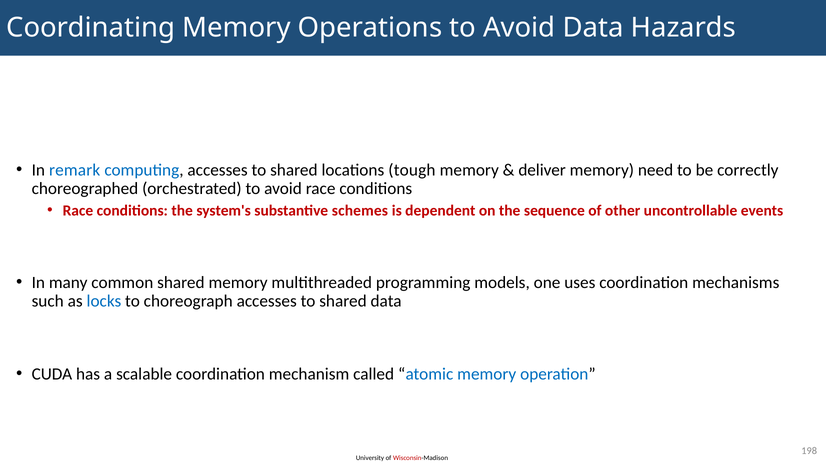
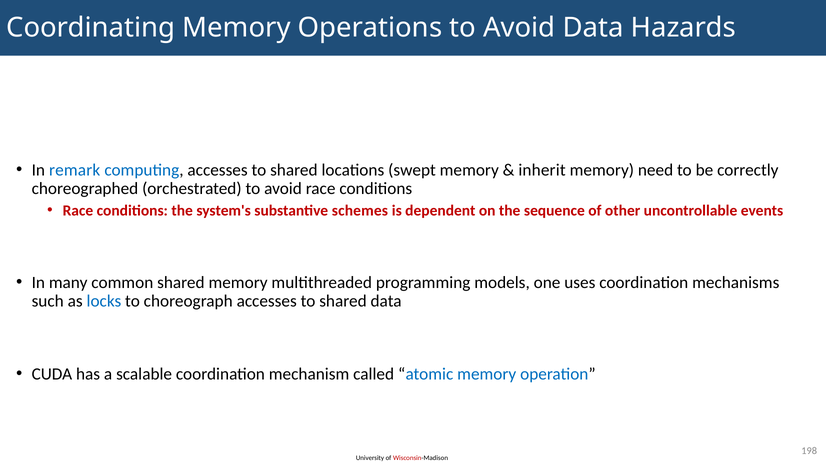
tough: tough -> swept
deliver: deliver -> inherit
